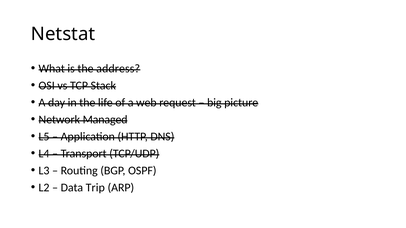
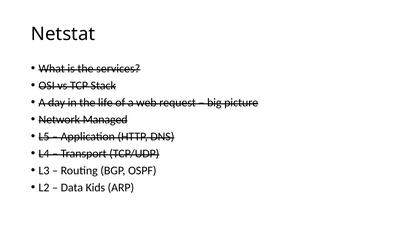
address: address -> services
Trip: Trip -> Kids
